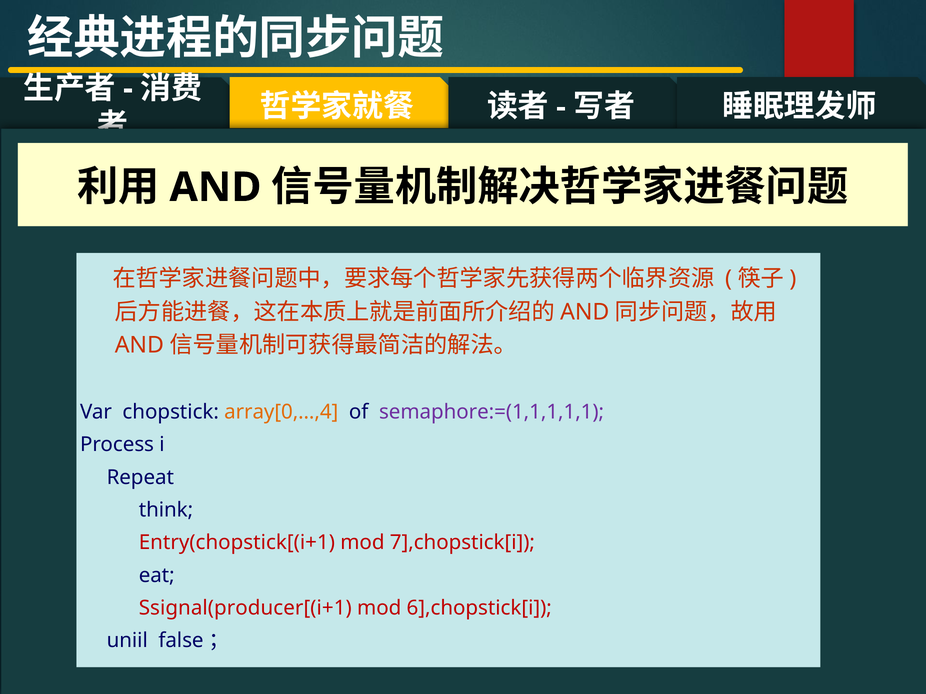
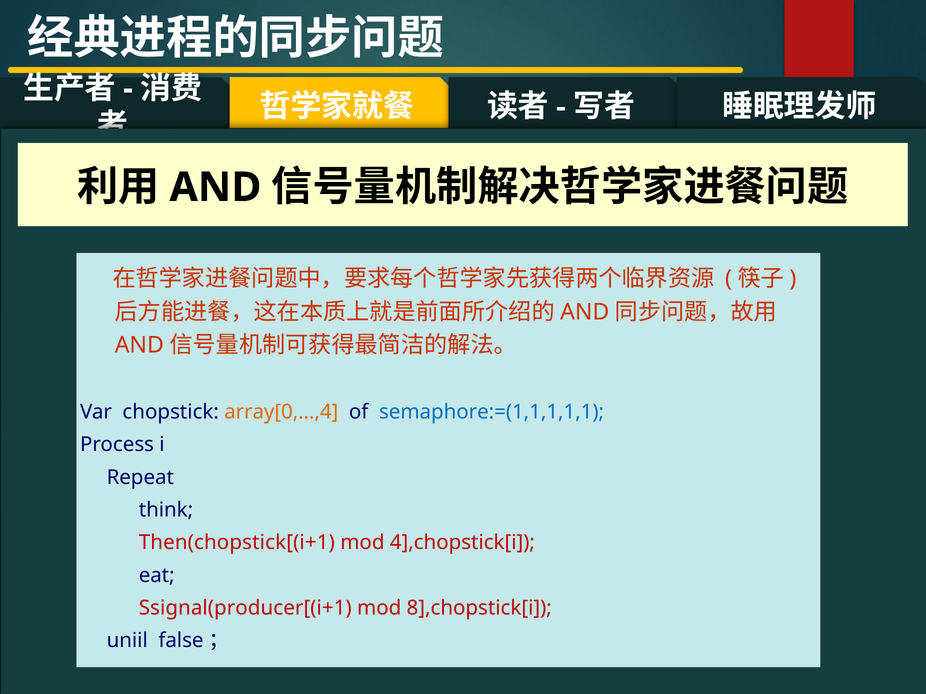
semaphore:=(1,1,1,1,1 colour: purple -> blue
Entry(chopstick[(i+1: Entry(chopstick[(i+1 -> Then(chopstick[(i+1
7],chopstick[i: 7],chopstick[i -> 4],chopstick[i
6],chopstick[i: 6],chopstick[i -> 8],chopstick[i
